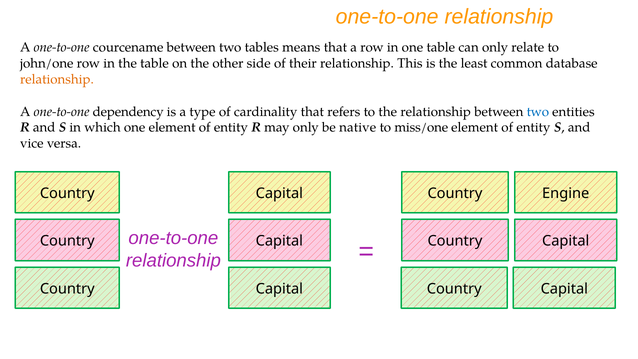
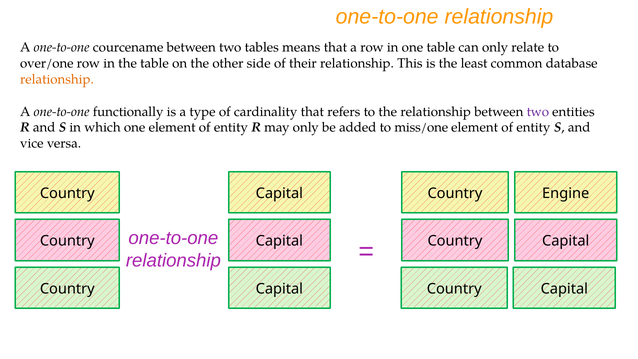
john/one: john/one -> over/one
dependency: dependency -> functionally
two at (538, 112) colour: blue -> purple
native: native -> added
